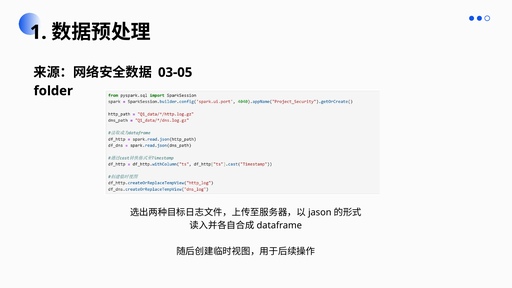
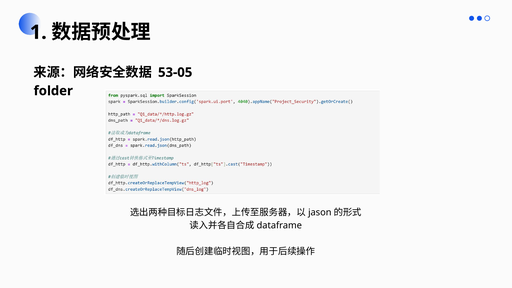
03-05: 03-05 -> 53-05
